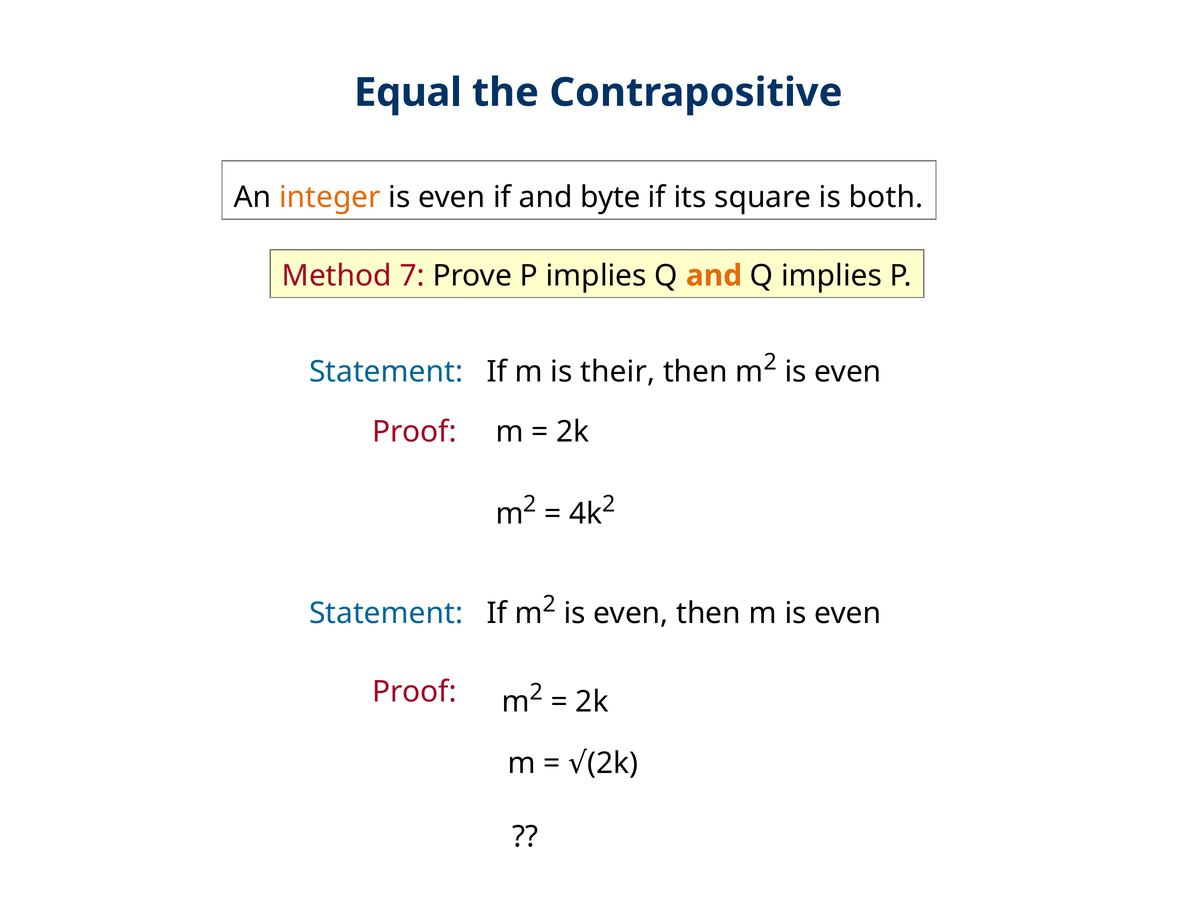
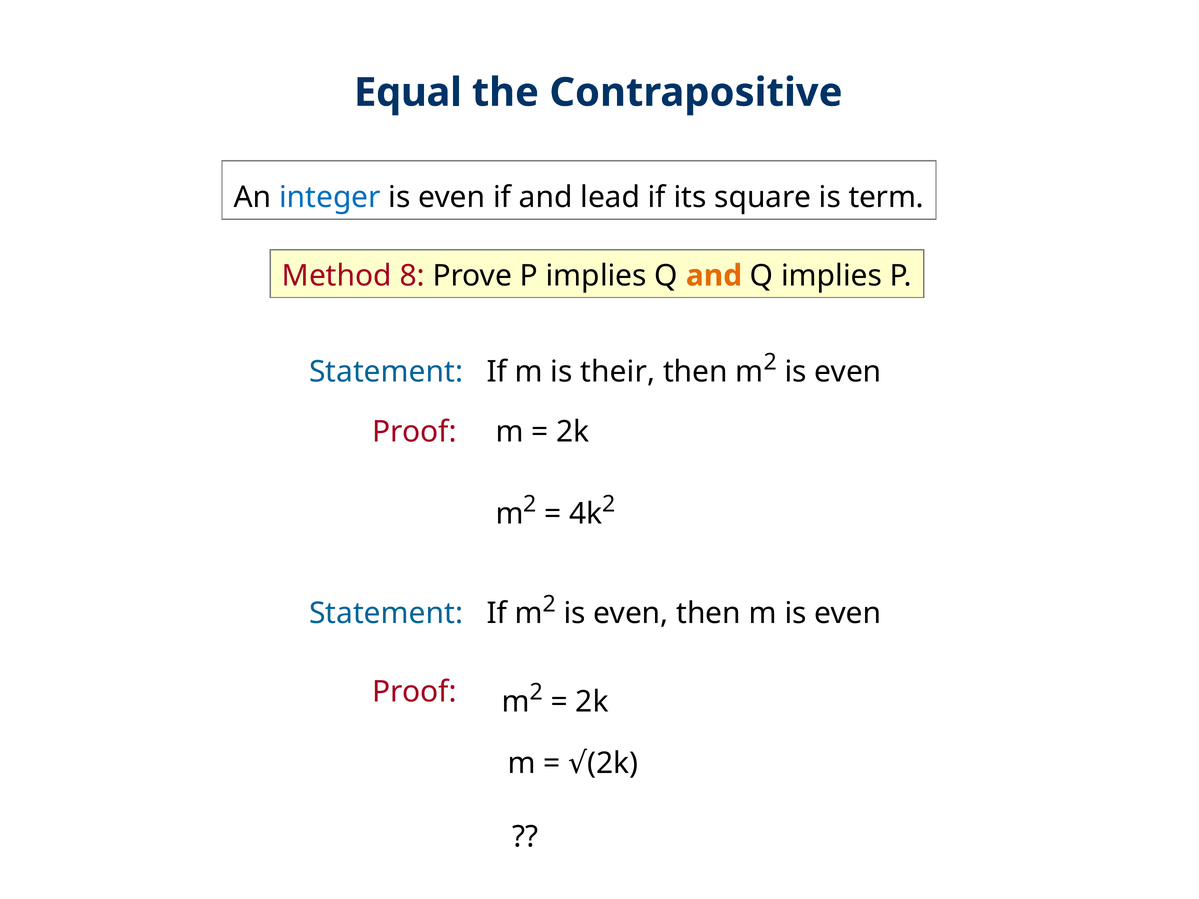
integer colour: orange -> blue
byte: byte -> lead
both: both -> term
7: 7 -> 8
